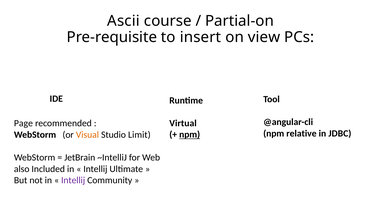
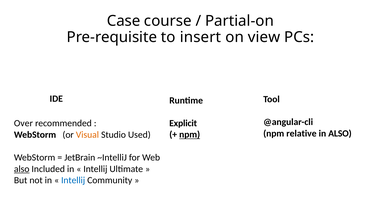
Ascii: Ascii -> Case
Virtual: Virtual -> Explicit
Page: Page -> Over
in JDBC: JDBC -> ALSO
Limit: Limit -> Used
also at (22, 169) underline: none -> present
Intellij at (73, 181) colour: purple -> blue
